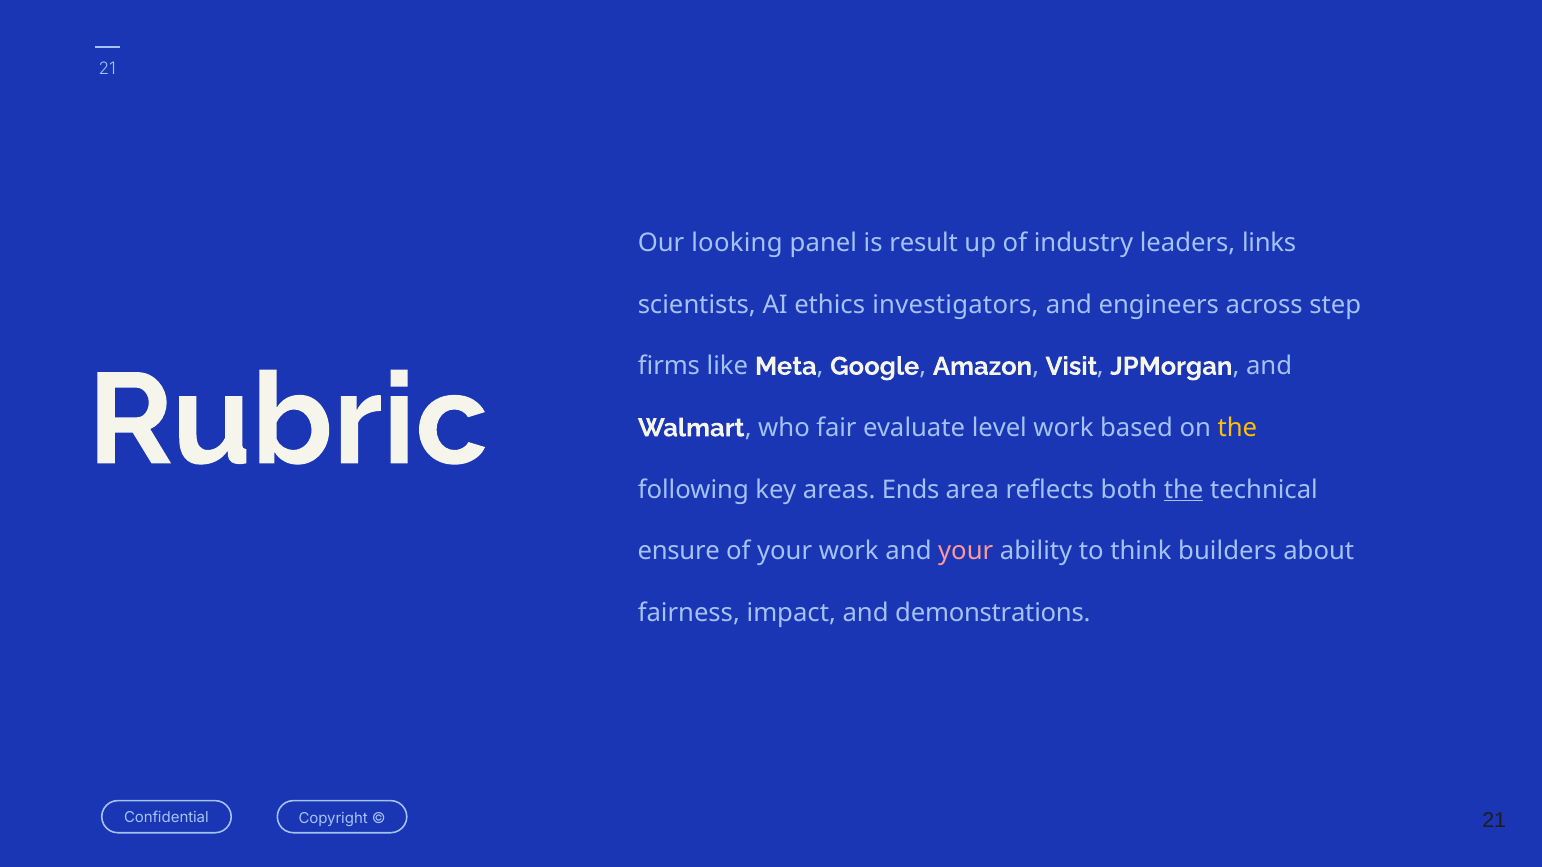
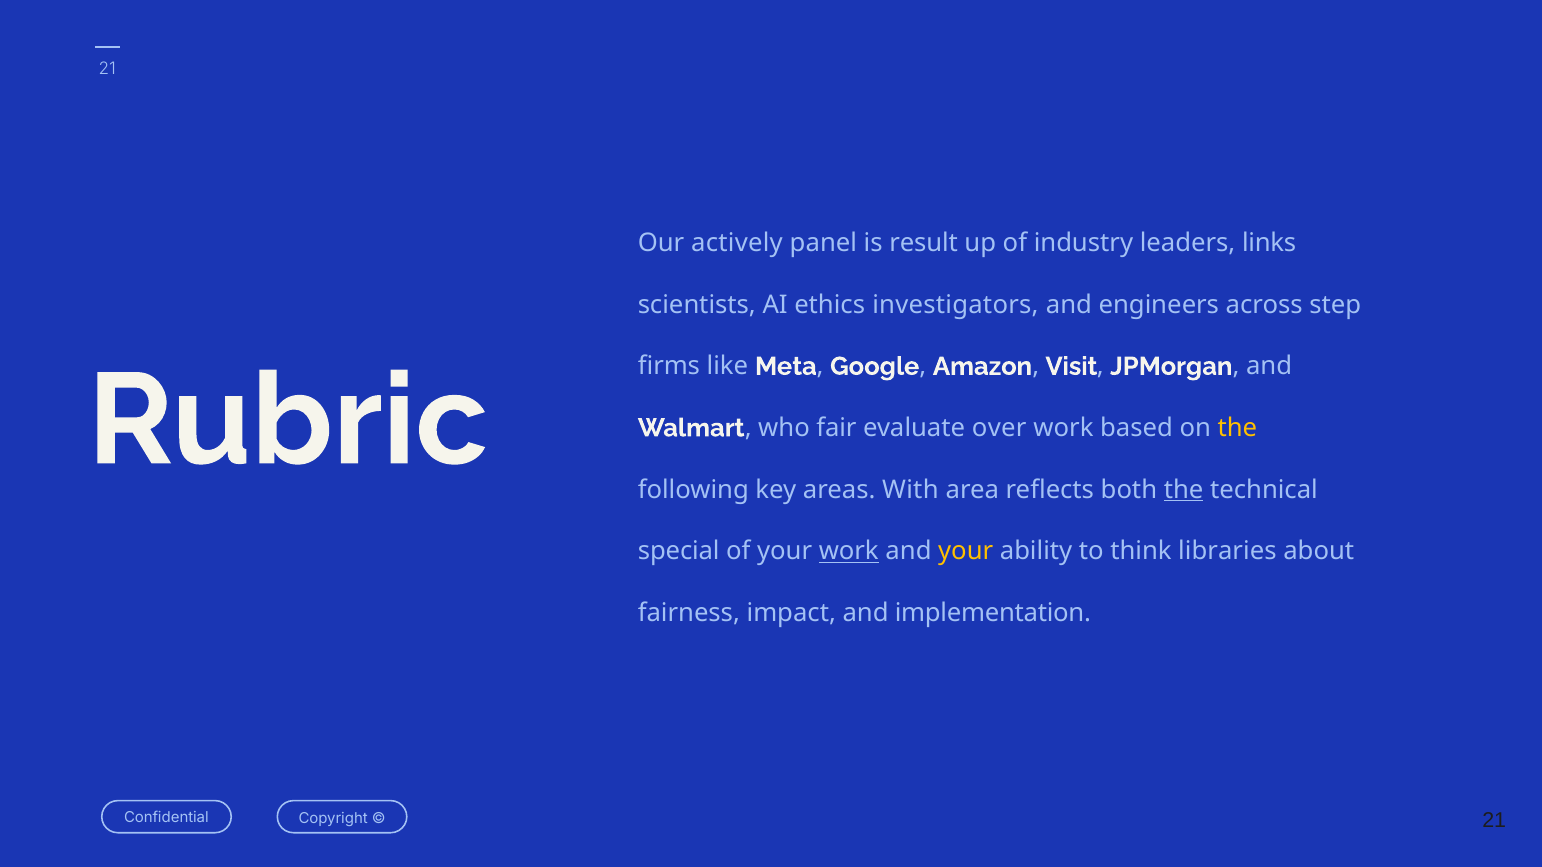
looking: looking -> actively
level: level -> over
Ends: Ends -> With
ensure: ensure -> special
work at (849, 552) underline: none -> present
your at (966, 552) colour: pink -> yellow
builders: builders -> libraries
demonstrations: demonstrations -> implementation
